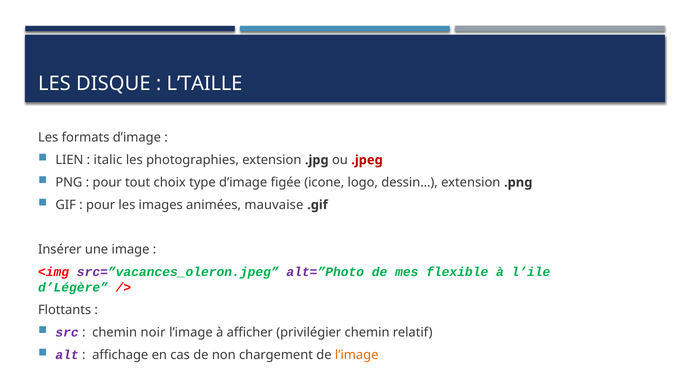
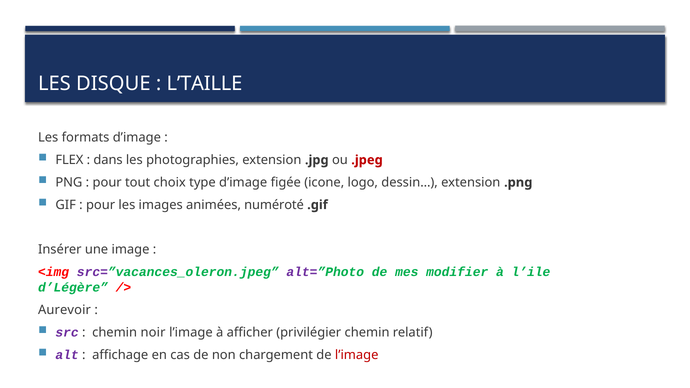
LIEN: LIEN -> FLEX
italic: italic -> dans
mauvaise: mauvaise -> numéroté
flexible: flexible -> modifier
Flottants: Flottants -> Aurevoir
l’image at (357, 355) colour: orange -> red
